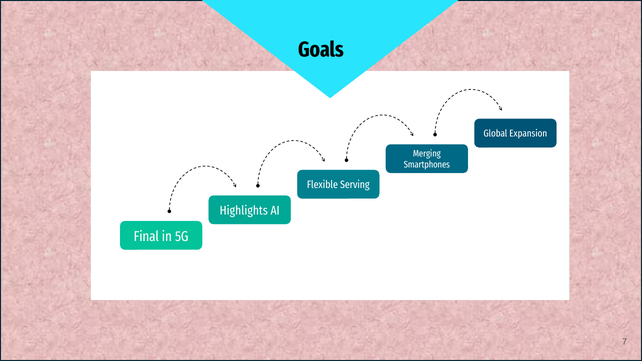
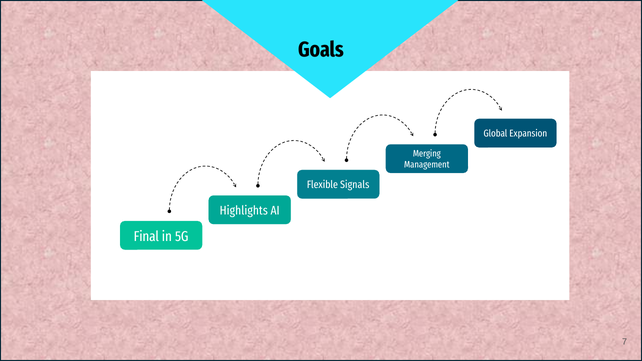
Smartphones: Smartphones -> Management
Serving: Serving -> Signals
